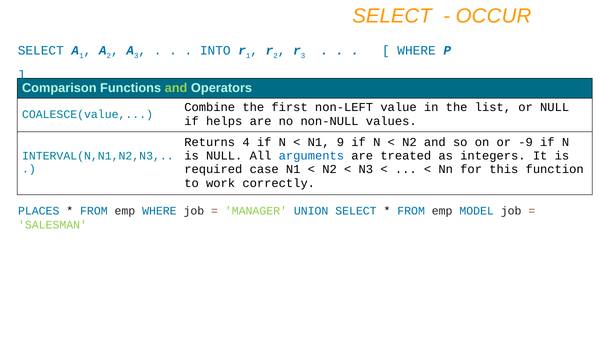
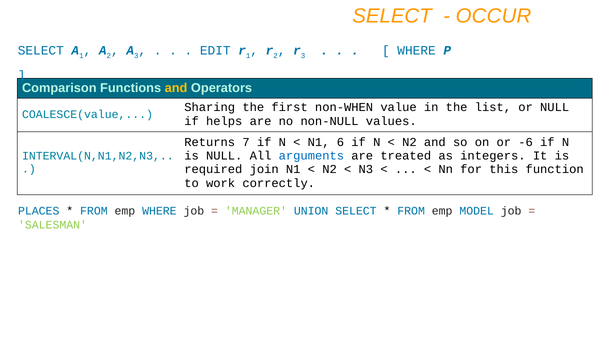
INTO: INTO -> EDIT
and at (176, 88) colour: light green -> yellow
Combine: Combine -> Sharing
non-LEFT: non-LEFT -> non-WHEN
4: 4 -> 7
9: 9 -> 6
-9: -9 -> -6
case: case -> join
